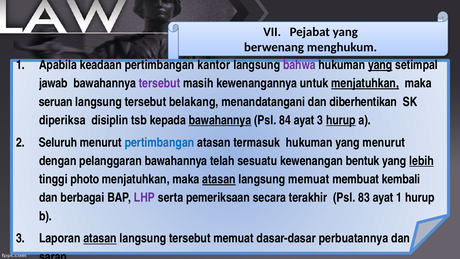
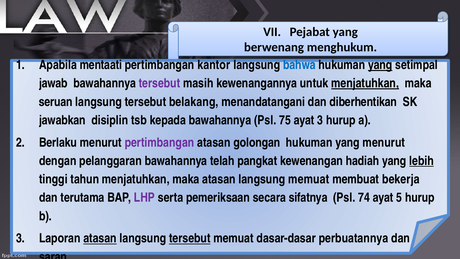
keadaan: keadaan -> mentaati
bahwa colour: purple -> blue
diperiksa: diperiksa -> jawabkan
bawahannya at (220, 120) underline: present -> none
84: 84 -> 75
hurup at (341, 120) underline: present -> none
Seluruh: Seluruh -> Berlaku
pertimbangan at (159, 142) colour: blue -> purple
termasuk: termasuk -> golongan
sesuatu: sesuatu -> pangkat
bentuk: bentuk -> hadiah
photo: photo -> tahun
atasan at (219, 179) underline: present -> none
kembali: kembali -> bekerja
berbagai: berbagai -> terutama
terakhir: terakhir -> sifatnya
83: 83 -> 74
ayat 1: 1 -> 5
tersebut at (190, 238) underline: none -> present
